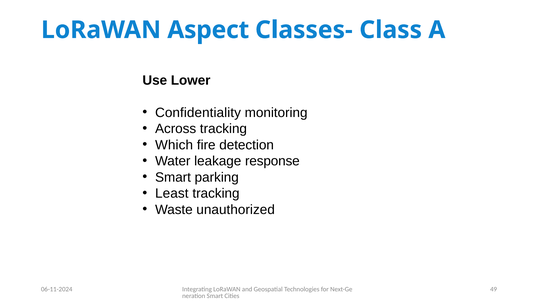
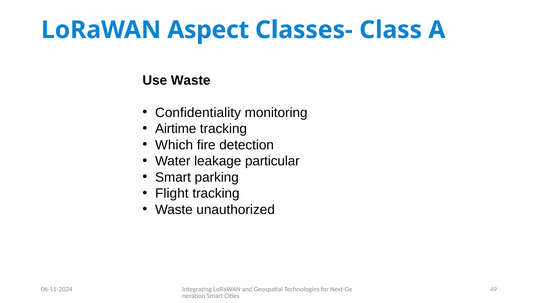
Use Lower: Lower -> Waste
Across: Across -> Airtime
response: response -> particular
Least: Least -> Flight
